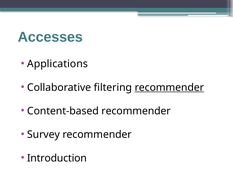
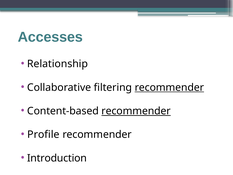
Applications: Applications -> Relationship
recommender at (136, 111) underline: none -> present
Survey: Survey -> Profile
